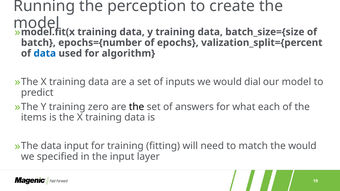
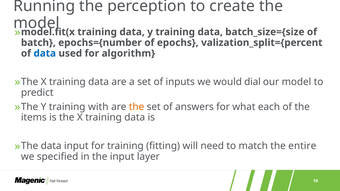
zero: zero -> with
the at (137, 107) colour: black -> orange
the would: would -> entire
